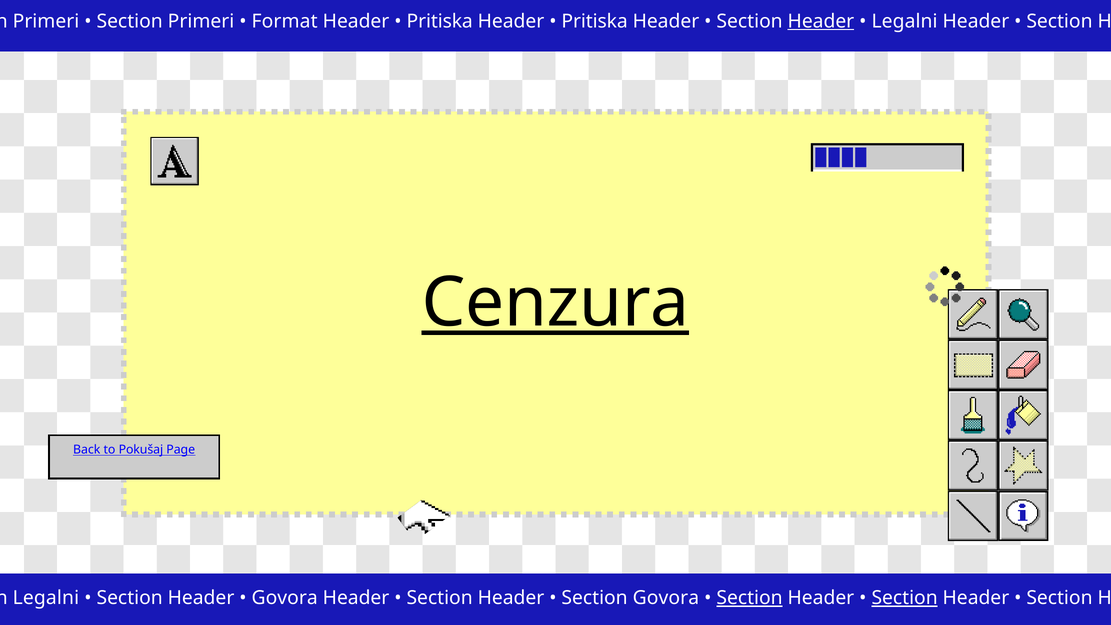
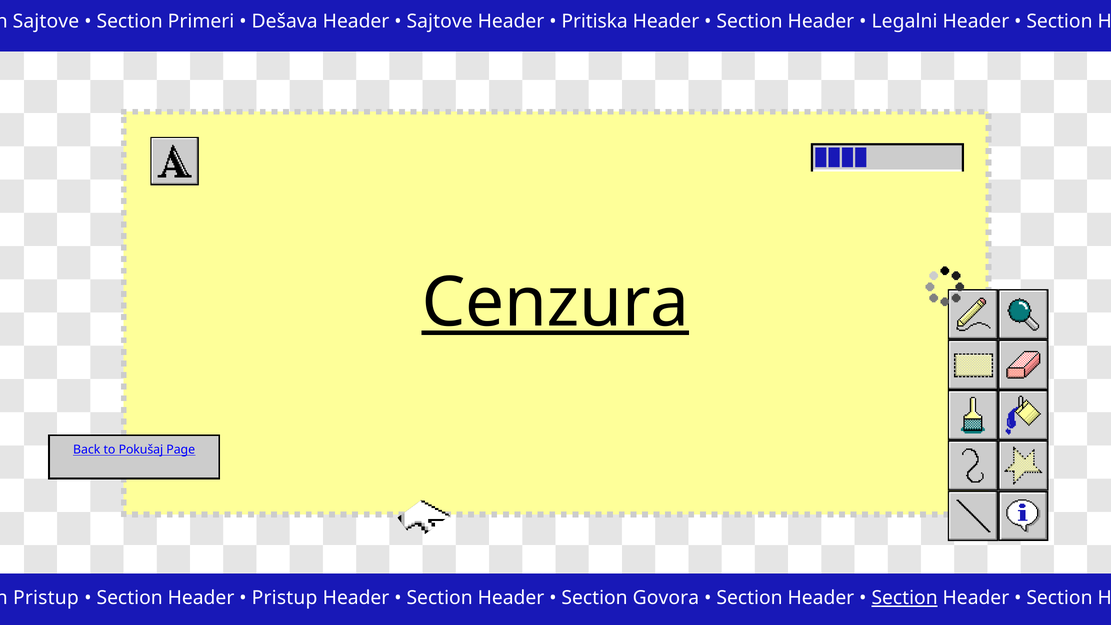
Primeri at (46, 21): Primeri -> Sajtove
Format: Format -> Dešava
Pritiska at (440, 21): Pritiska -> Sajtove
Header at (821, 21) underline: present -> none
Legalni at (46, 598): Legalni -> Pristup
Govora at (285, 598): Govora -> Pristup
Section at (750, 598) underline: present -> none
